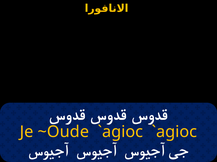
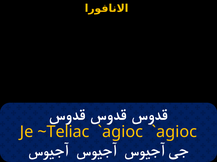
~Oude: ~Oude -> ~Teliac
